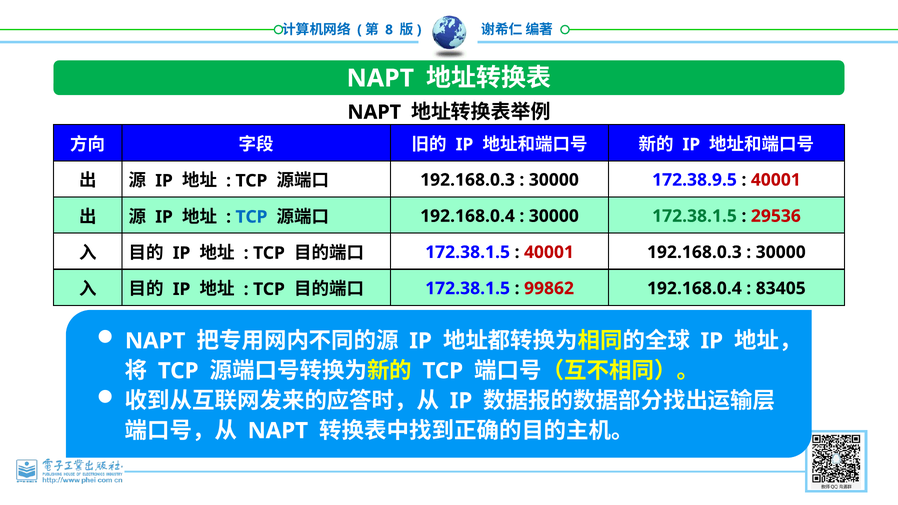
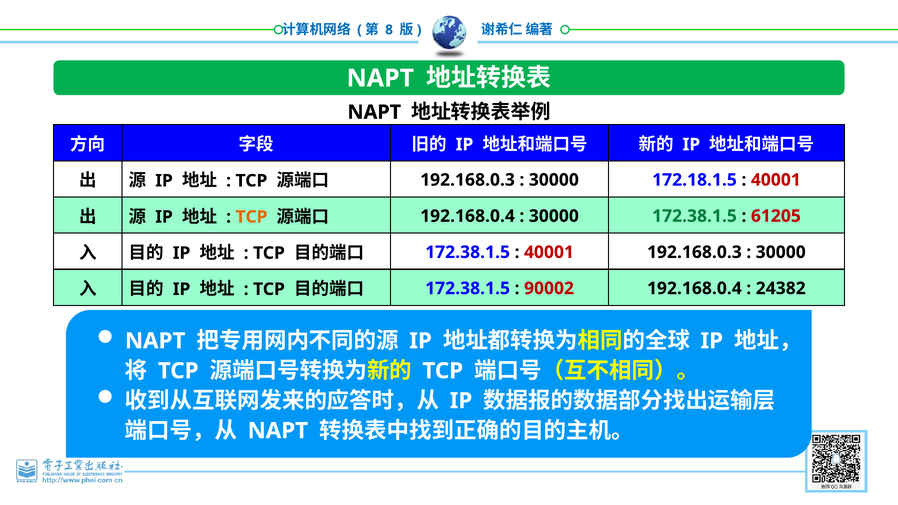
172.38.9.5: 172.38.9.5 -> 172.18.1.5
TCP at (251, 217) colour: blue -> orange
29536: 29536 -> 61205
99862: 99862 -> 90002
83405: 83405 -> 24382
